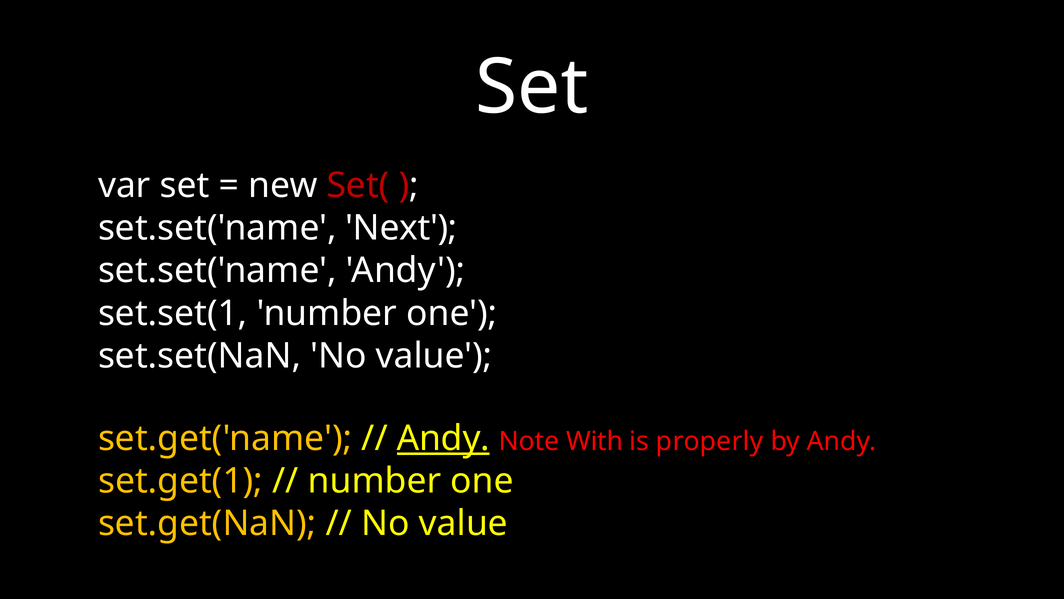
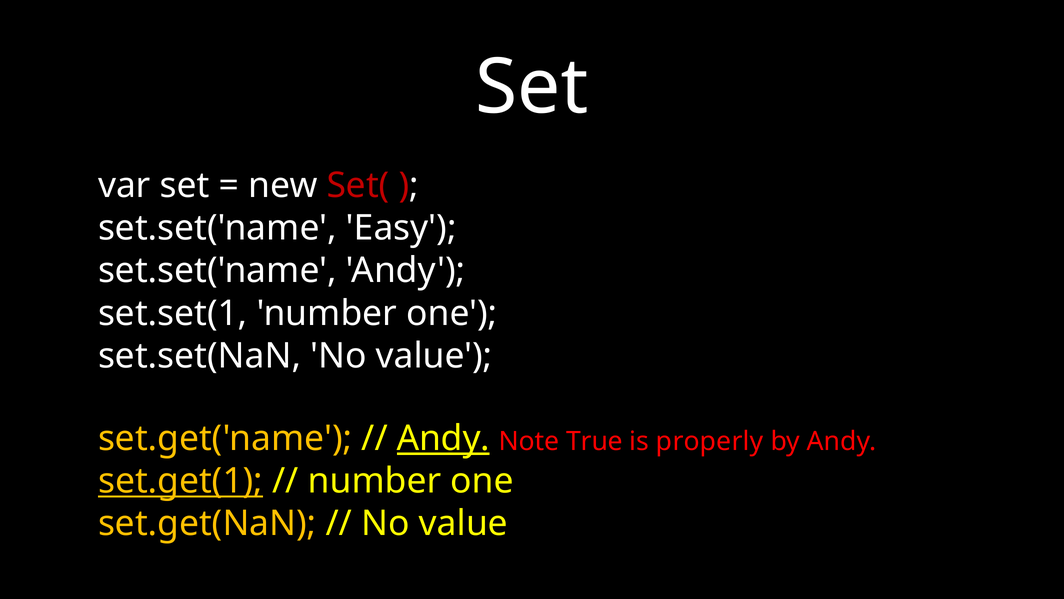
Next: Next -> Easy
With: With -> True
set.get(1 underline: none -> present
